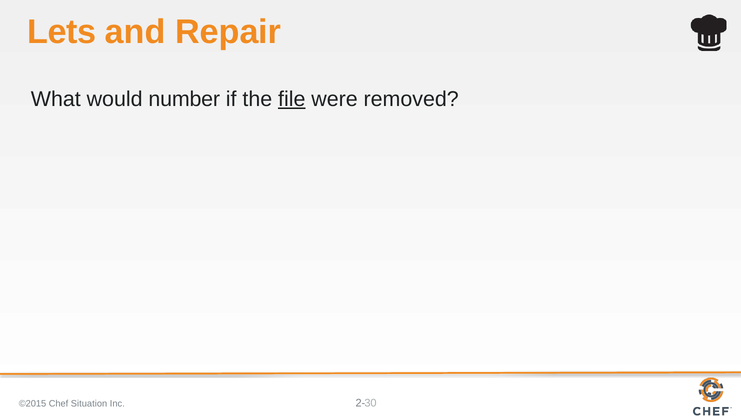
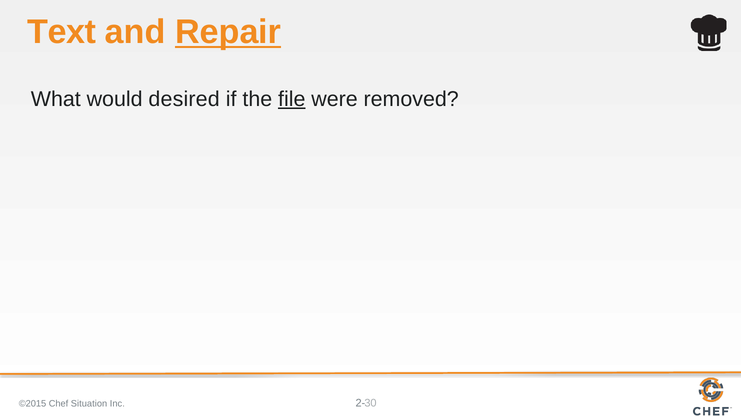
Lets: Lets -> Text
Repair underline: none -> present
number: number -> desired
